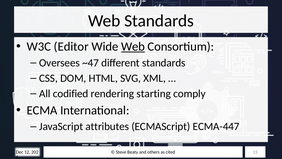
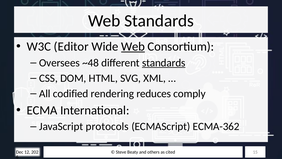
~47: ~47 -> ~48
standards at (164, 63) underline: none -> present
starting: starting -> reduces
attributes: attributes -> protocols
ECMA-447: ECMA-447 -> ECMA-362
